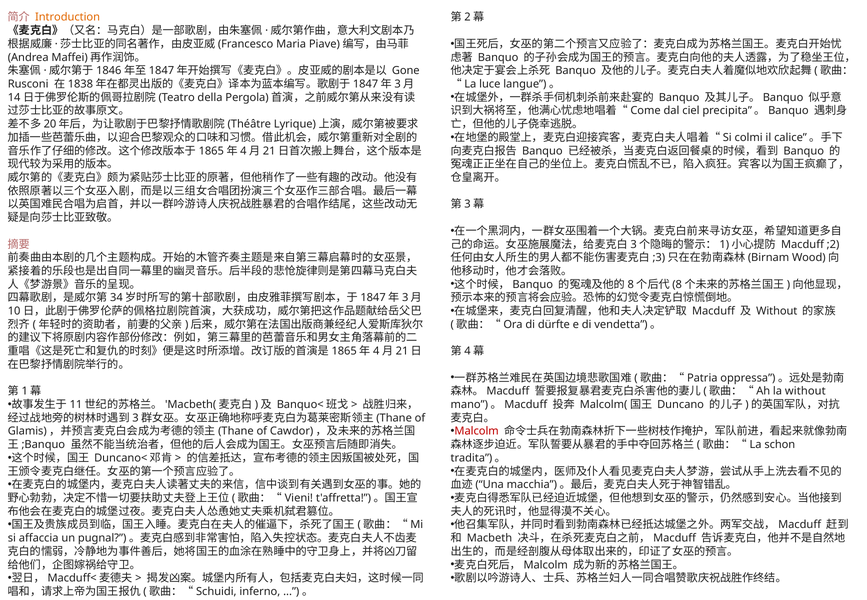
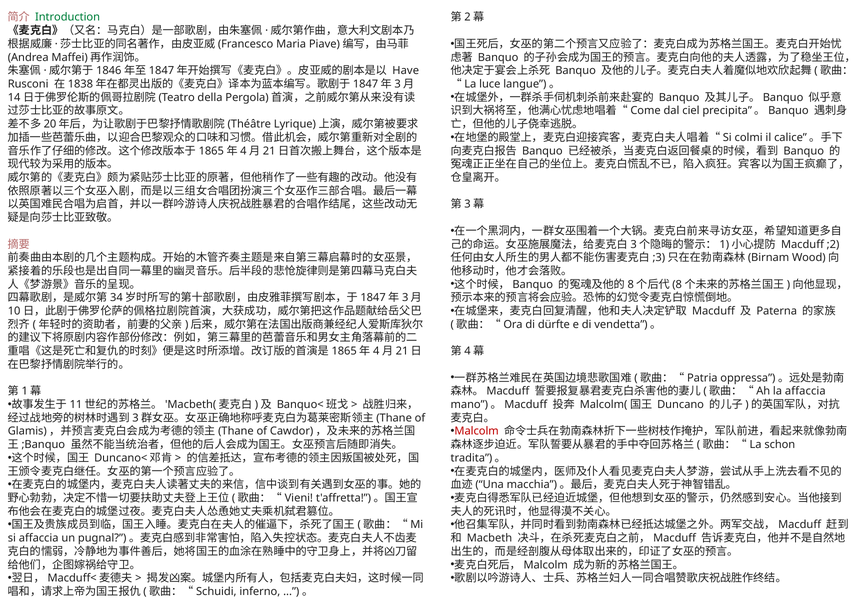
Introduction colour: orange -> green
Gone: Gone -> Have
Without at (777, 311): Without -> Paterna
la without: without -> affaccia
